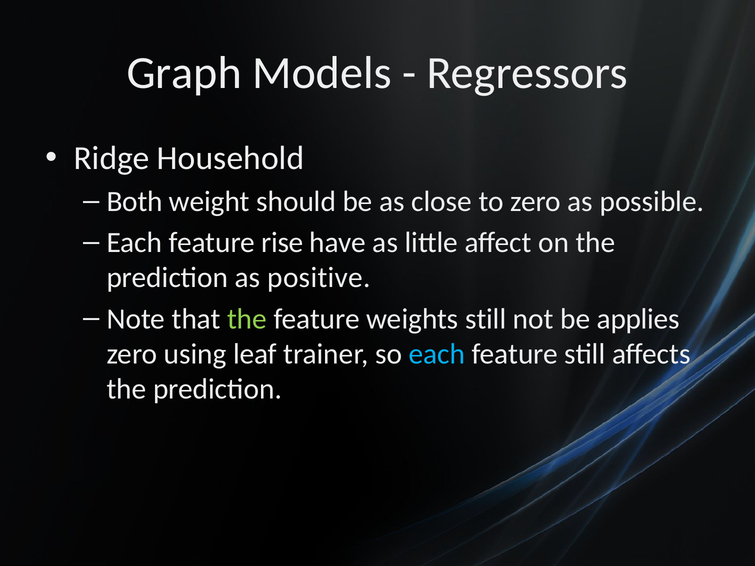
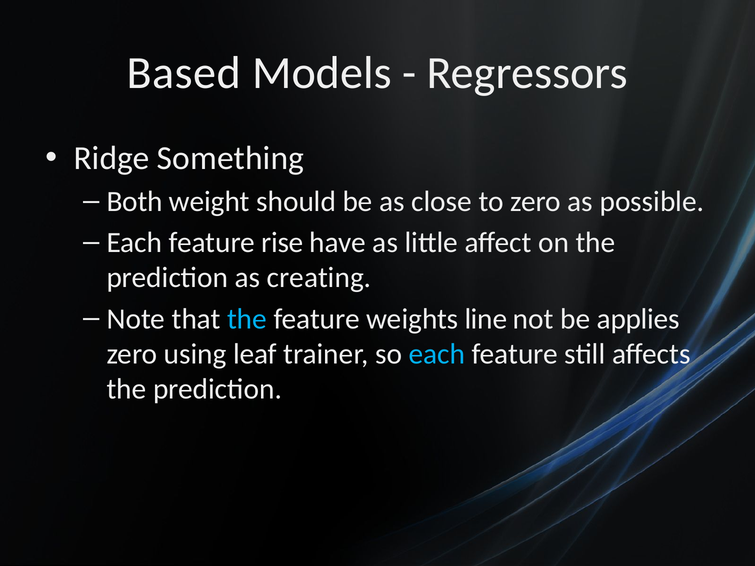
Graph: Graph -> Based
Household: Household -> Something
positive: positive -> creating
the at (247, 319) colour: light green -> light blue
weights still: still -> line
